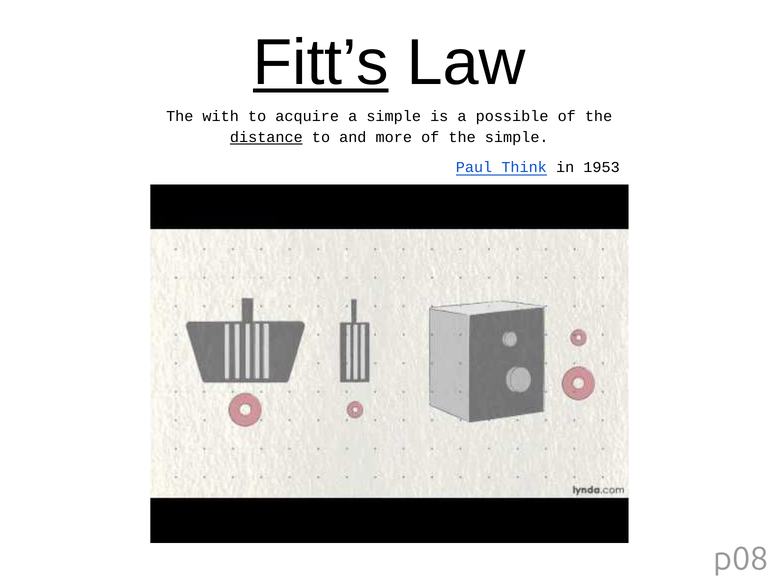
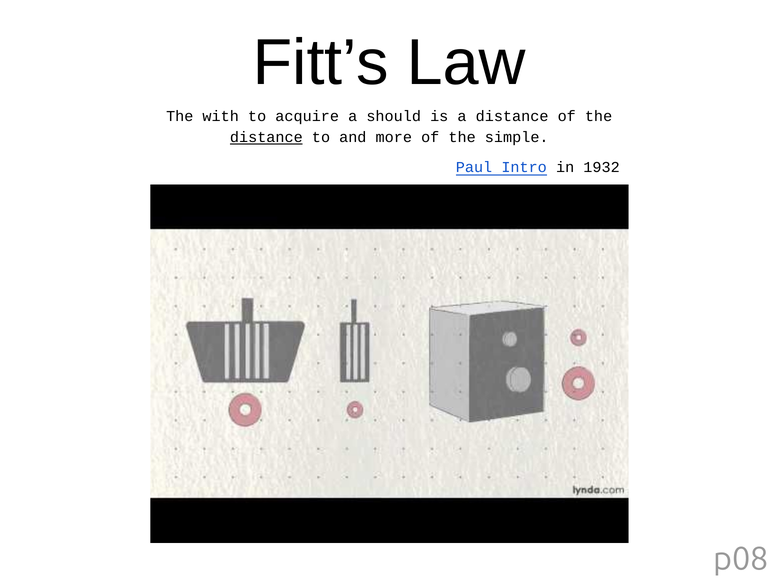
Fitt’s underline: present -> none
a simple: simple -> should
a possible: possible -> distance
Think: Think -> Intro
1953: 1953 -> 1932
